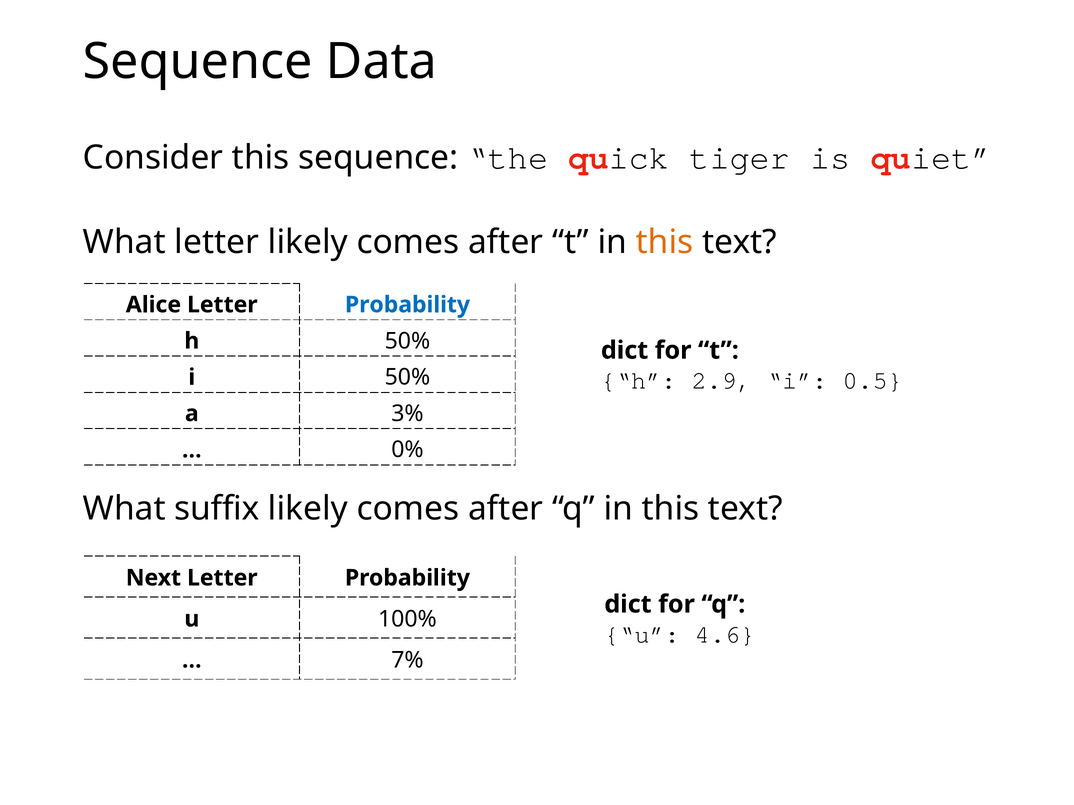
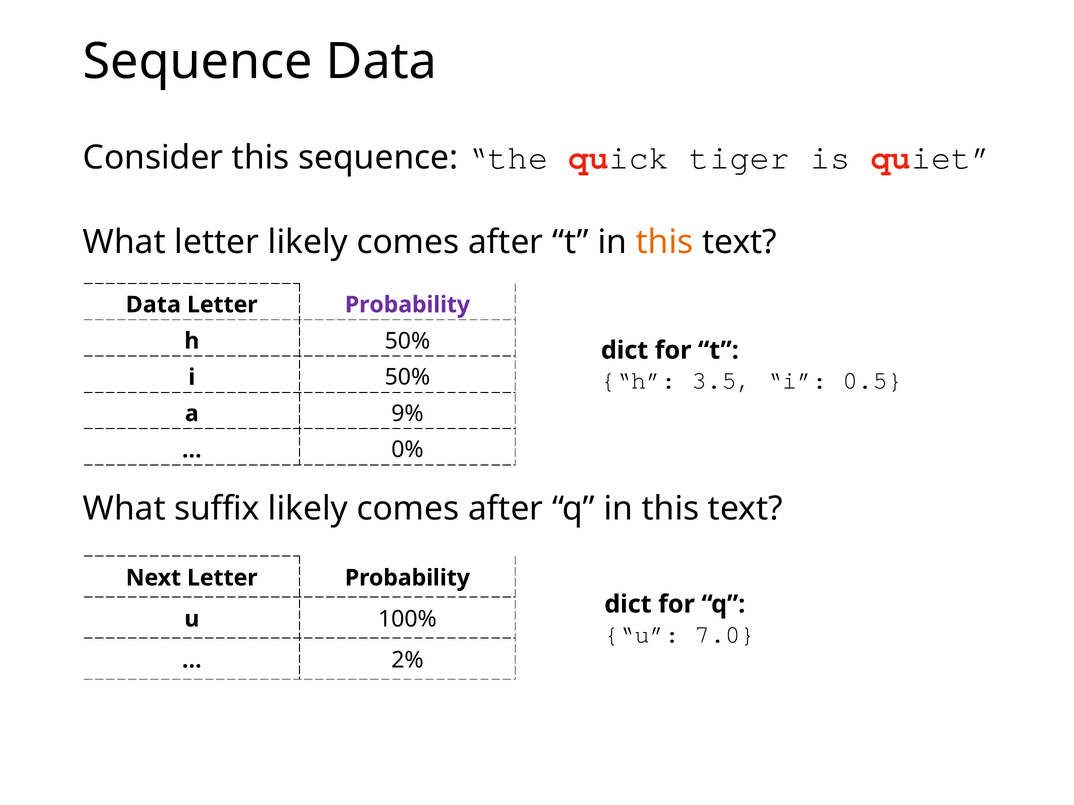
Alice at (153, 305): Alice -> Data
Probability at (407, 305) colour: blue -> purple
2.9: 2.9 -> 3.5
3%: 3% -> 9%
4.6: 4.6 -> 7.0
7%: 7% -> 2%
